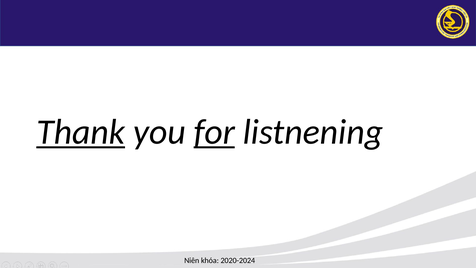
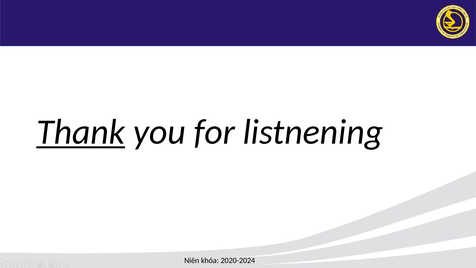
for underline: present -> none
